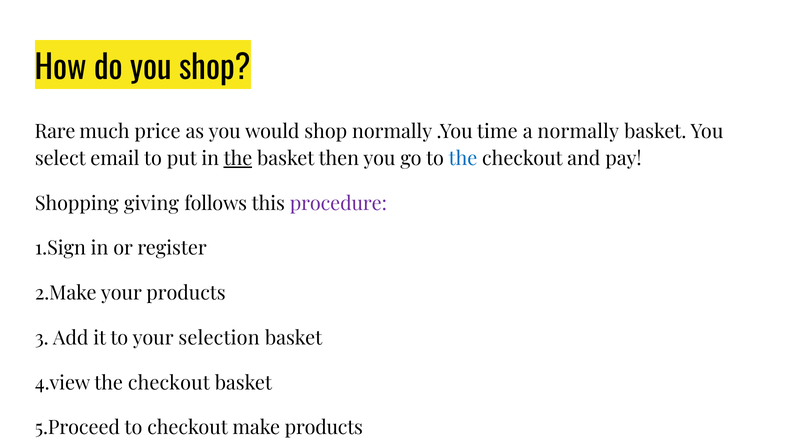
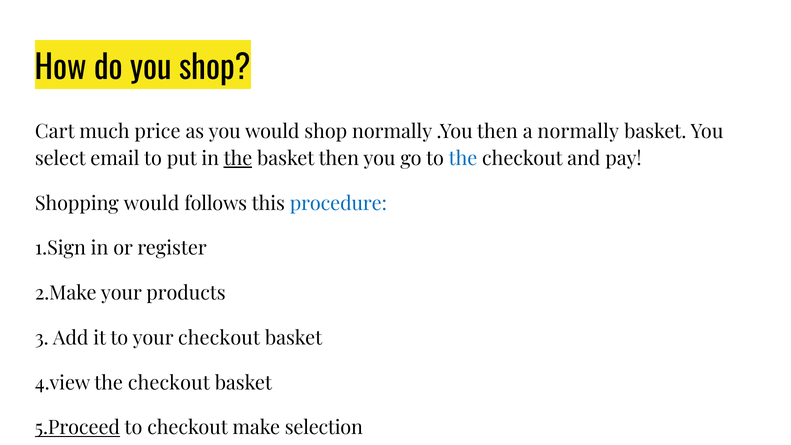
Rare: Rare -> Cart
.You time: time -> then
Shopping giving: giving -> would
procedure colour: purple -> blue
your selection: selection -> checkout
5.Proceed underline: none -> present
make products: products -> selection
